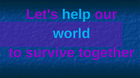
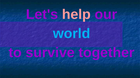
help colour: light blue -> pink
